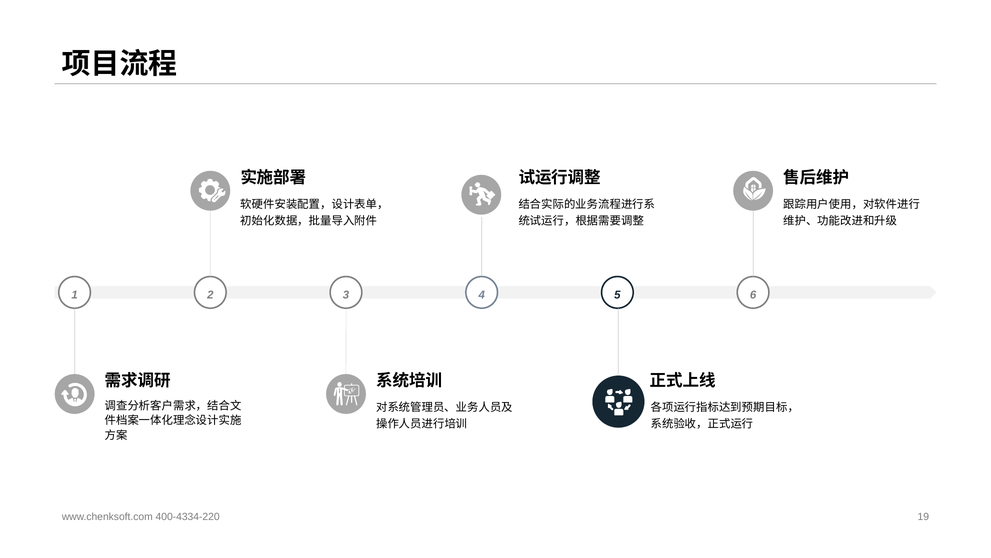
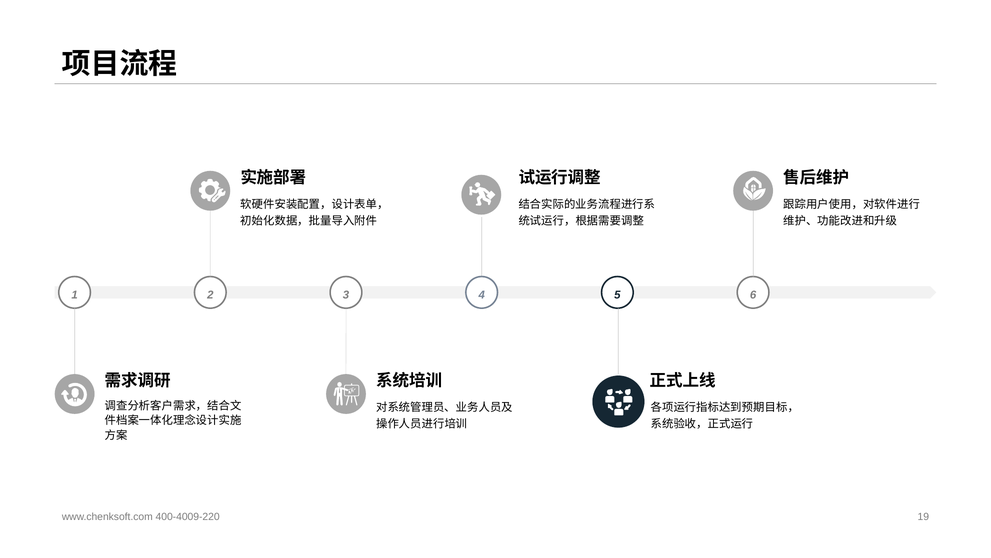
400-4334-220: 400-4334-220 -> 400-4009-220
